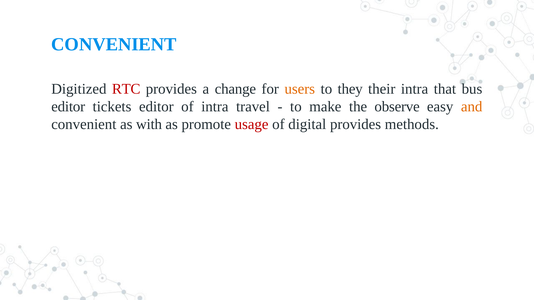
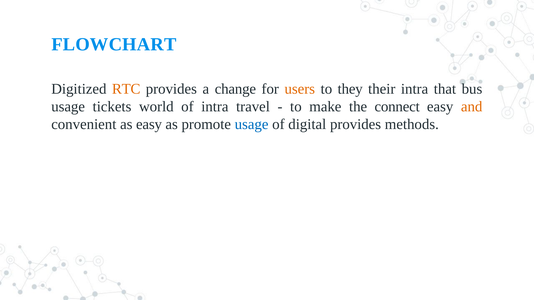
CONVENIENT at (114, 44): CONVENIENT -> FLOWCHART
RTC colour: red -> orange
editor at (68, 107): editor -> usage
tickets editor: editor -> world
observe: observe -> connect
as with: with -> easy
usage at (252, 125) colour: red -> blue
